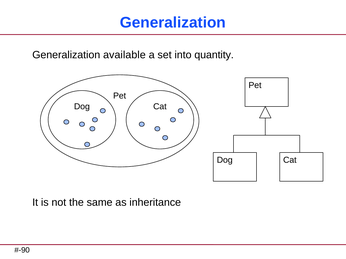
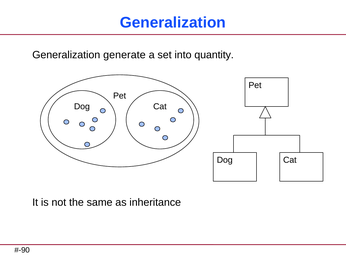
available: available -> generate
